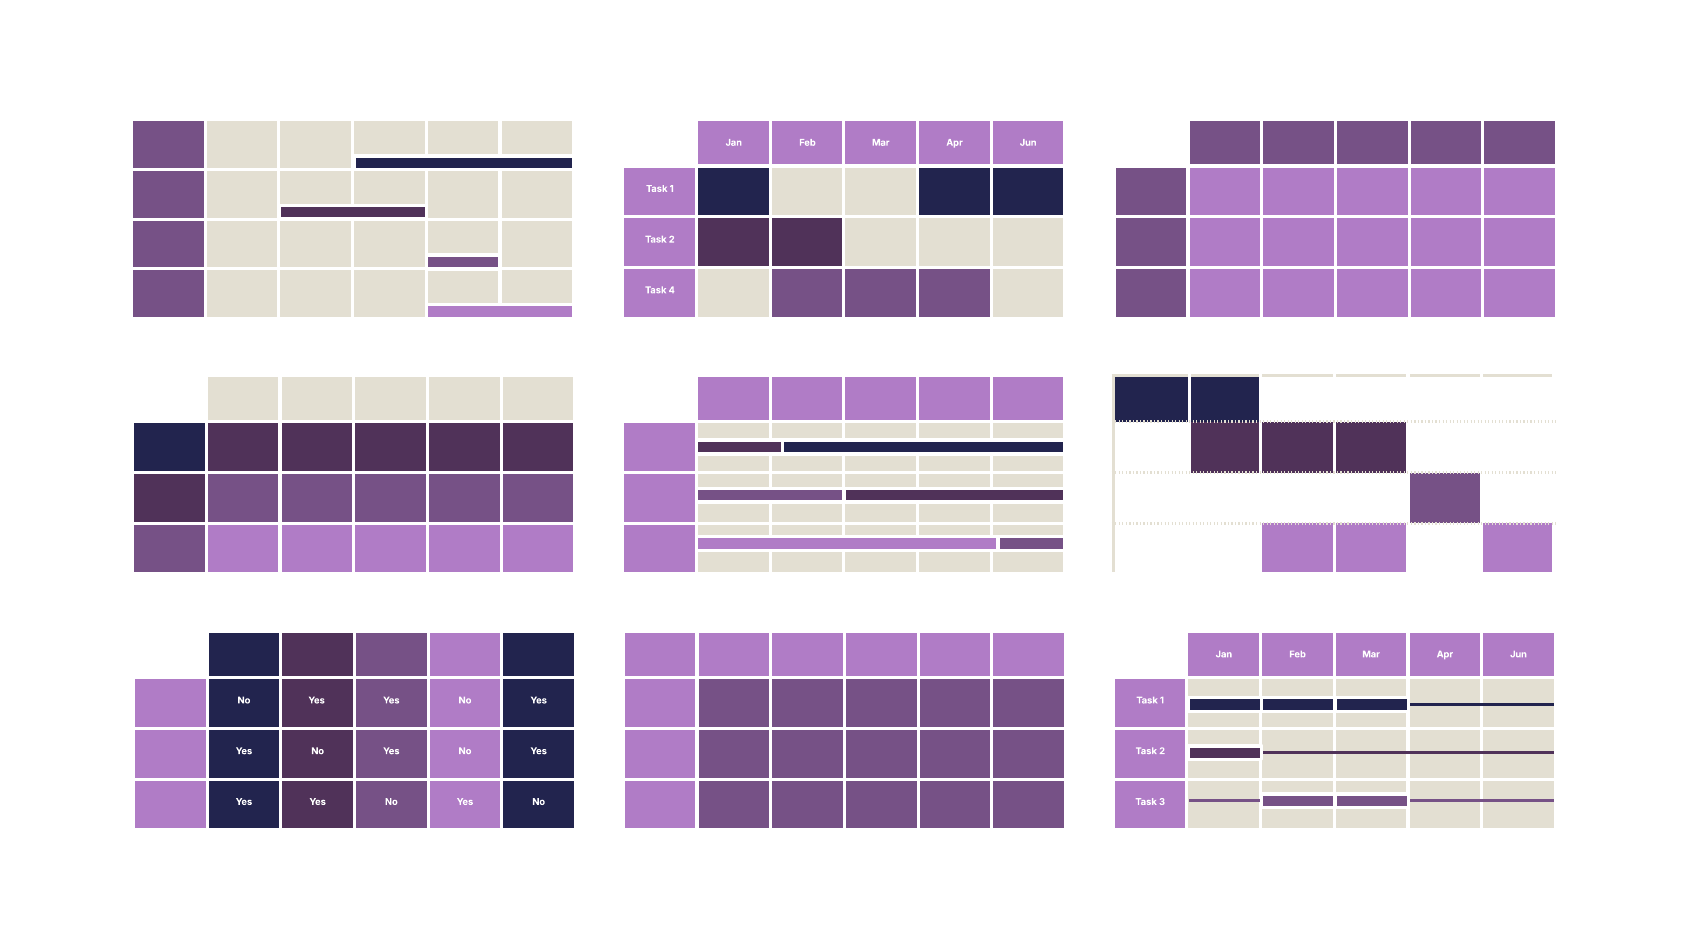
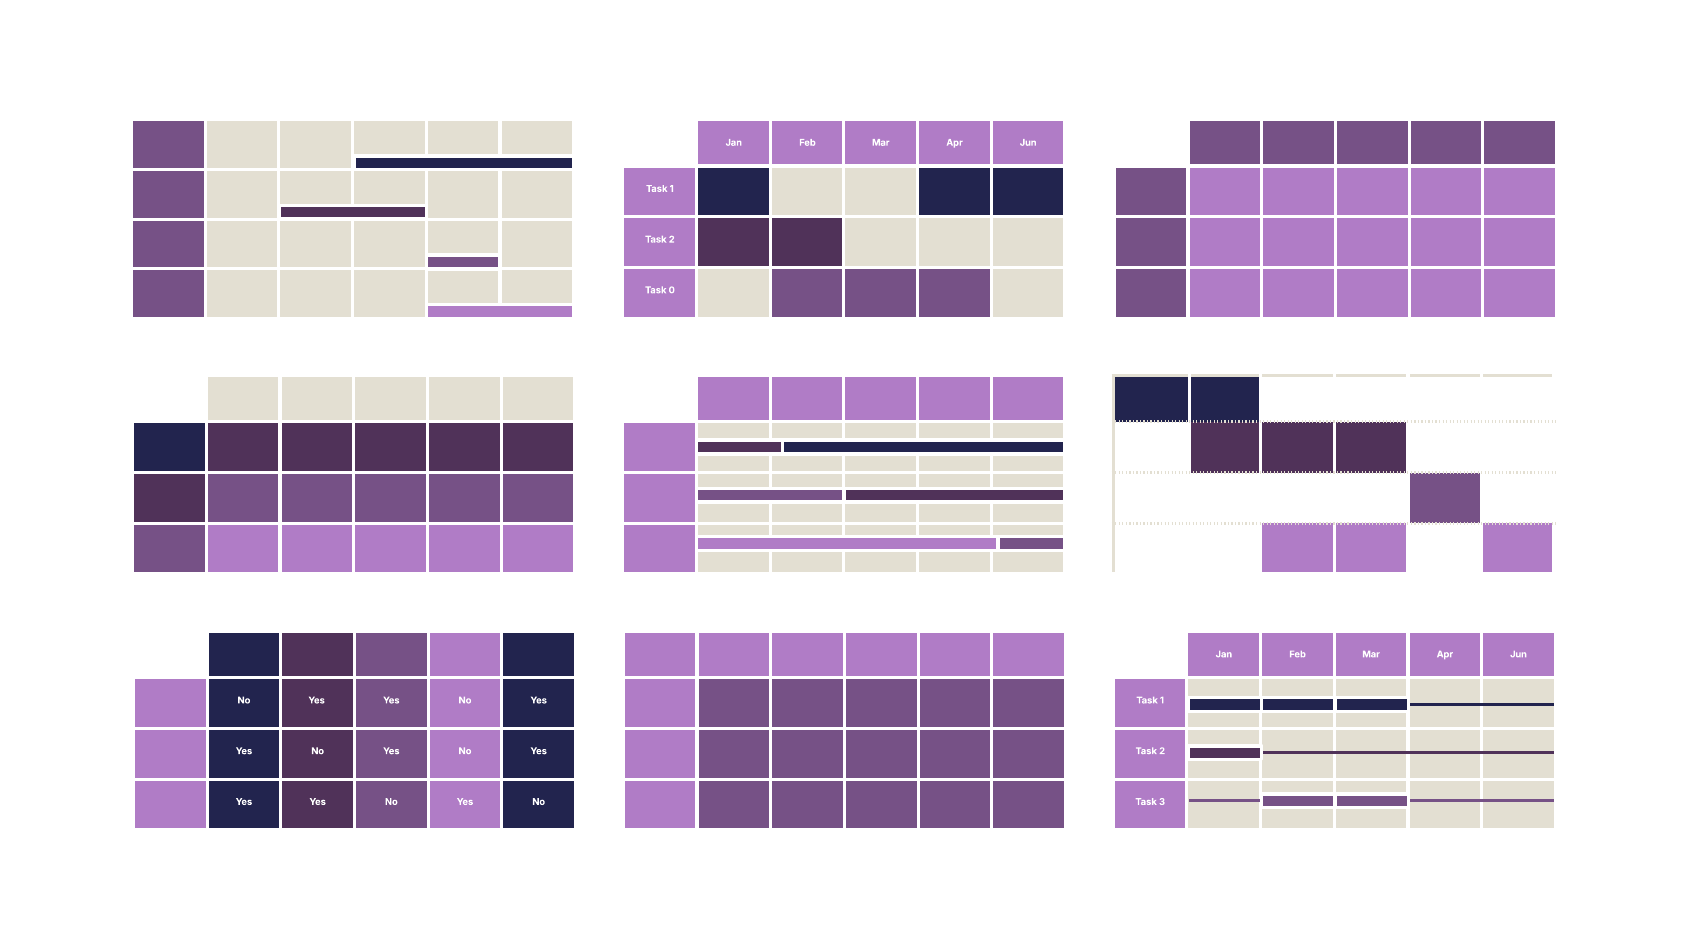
4: 4 -> 0
